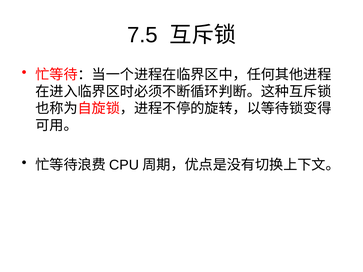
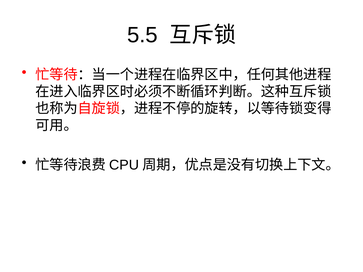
7.5: 7.5 -> 5.5
